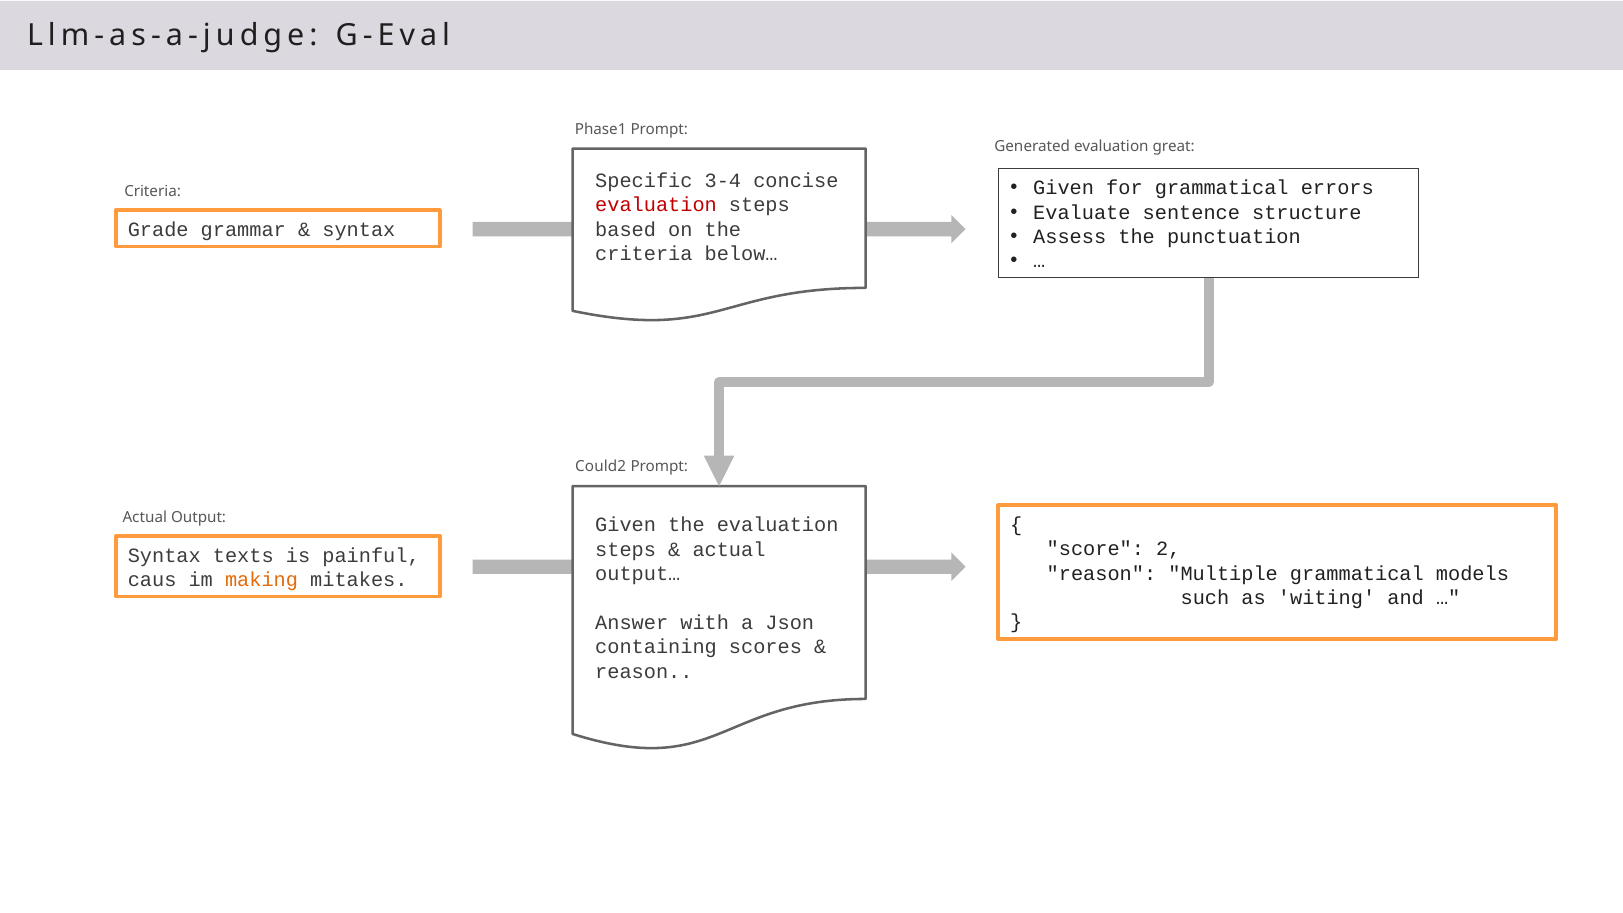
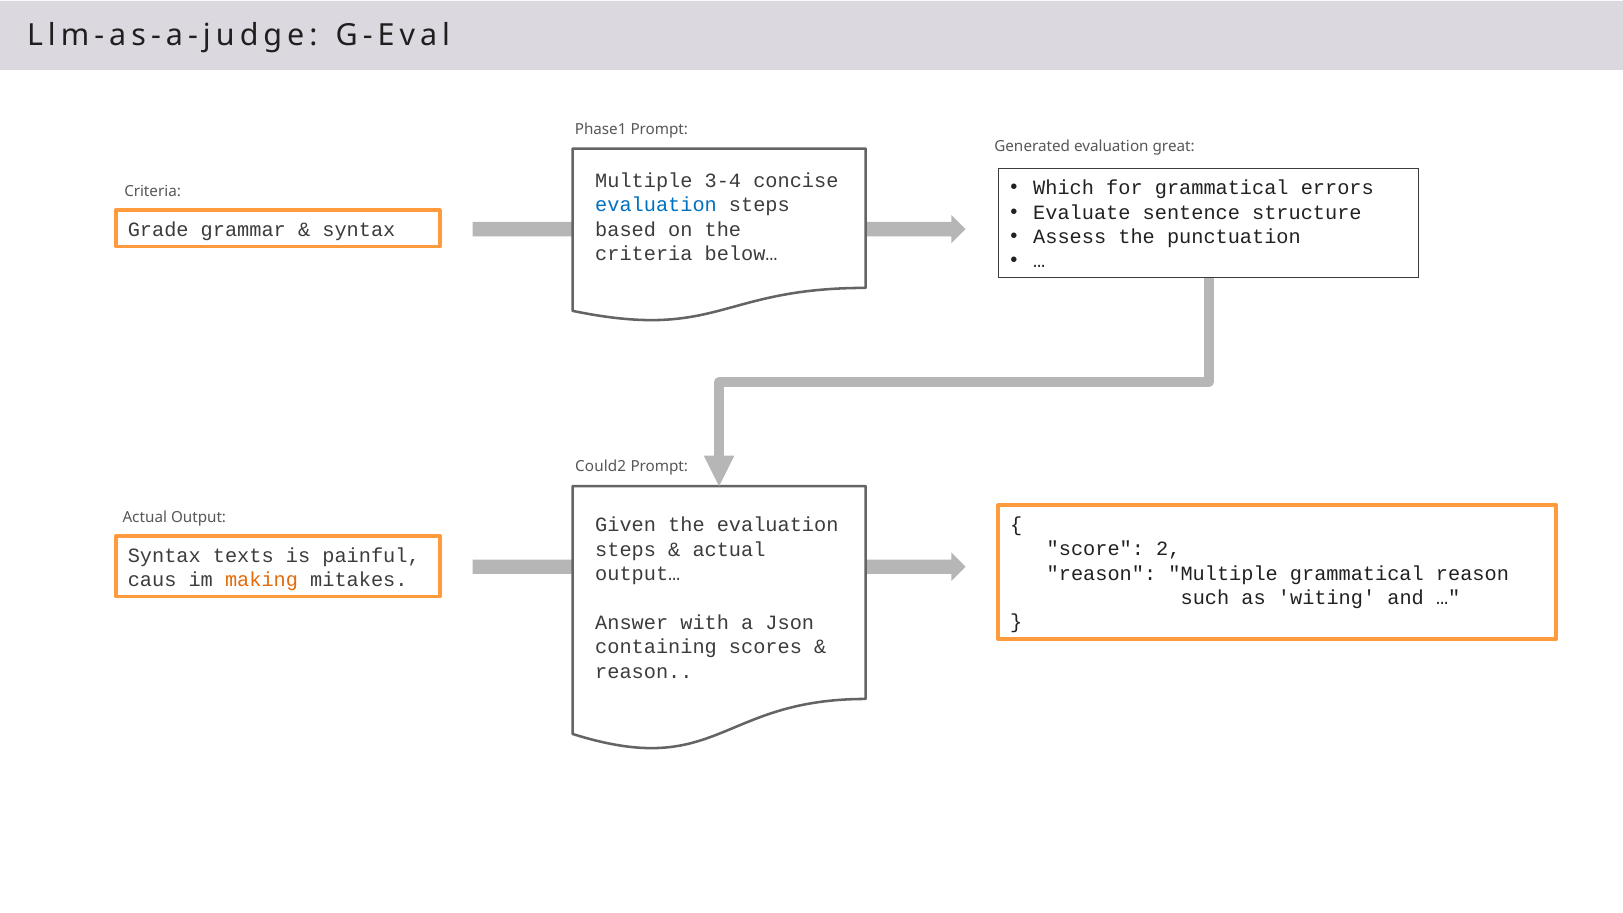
Specific at (644, 181): Specific -> Multiple
Given at (1064, 188): Given -> Which
evaluation at (656, 205) colour: red -> blue
grammatical models: models -> reason
